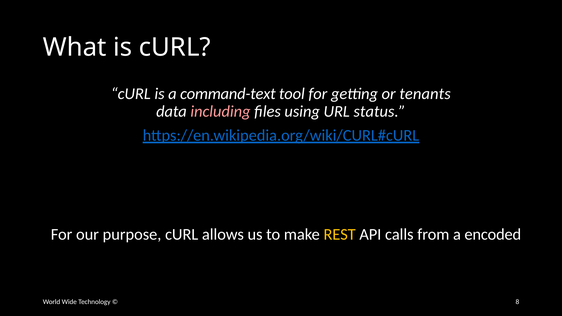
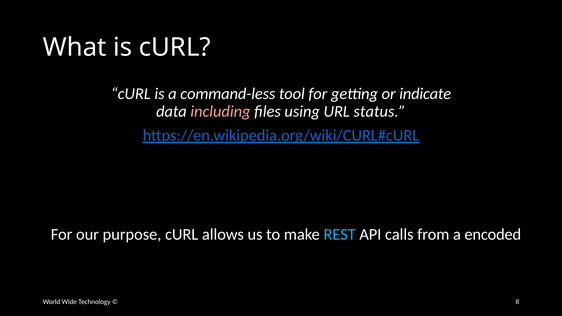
command-text: command-text -> command-less
tenants: tenants -> indicate
REST colour: yellow -> light blue
